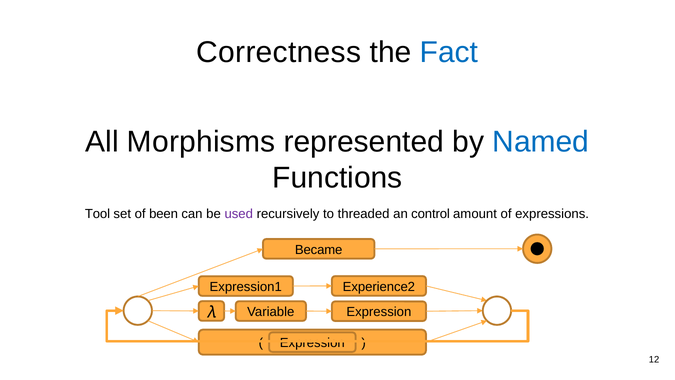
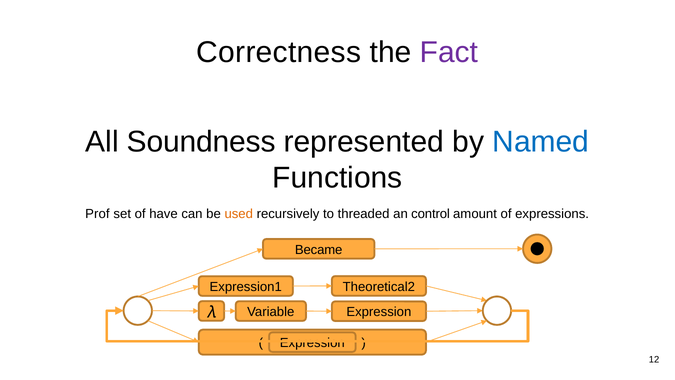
Fact colour: blue -> purple
Morphisms: Morphisms -> Soundness
Tool: Tool -> Prof
been: been -> have
used colour: purple -> orange
Experience2: Experience2 -> Theoretical2
